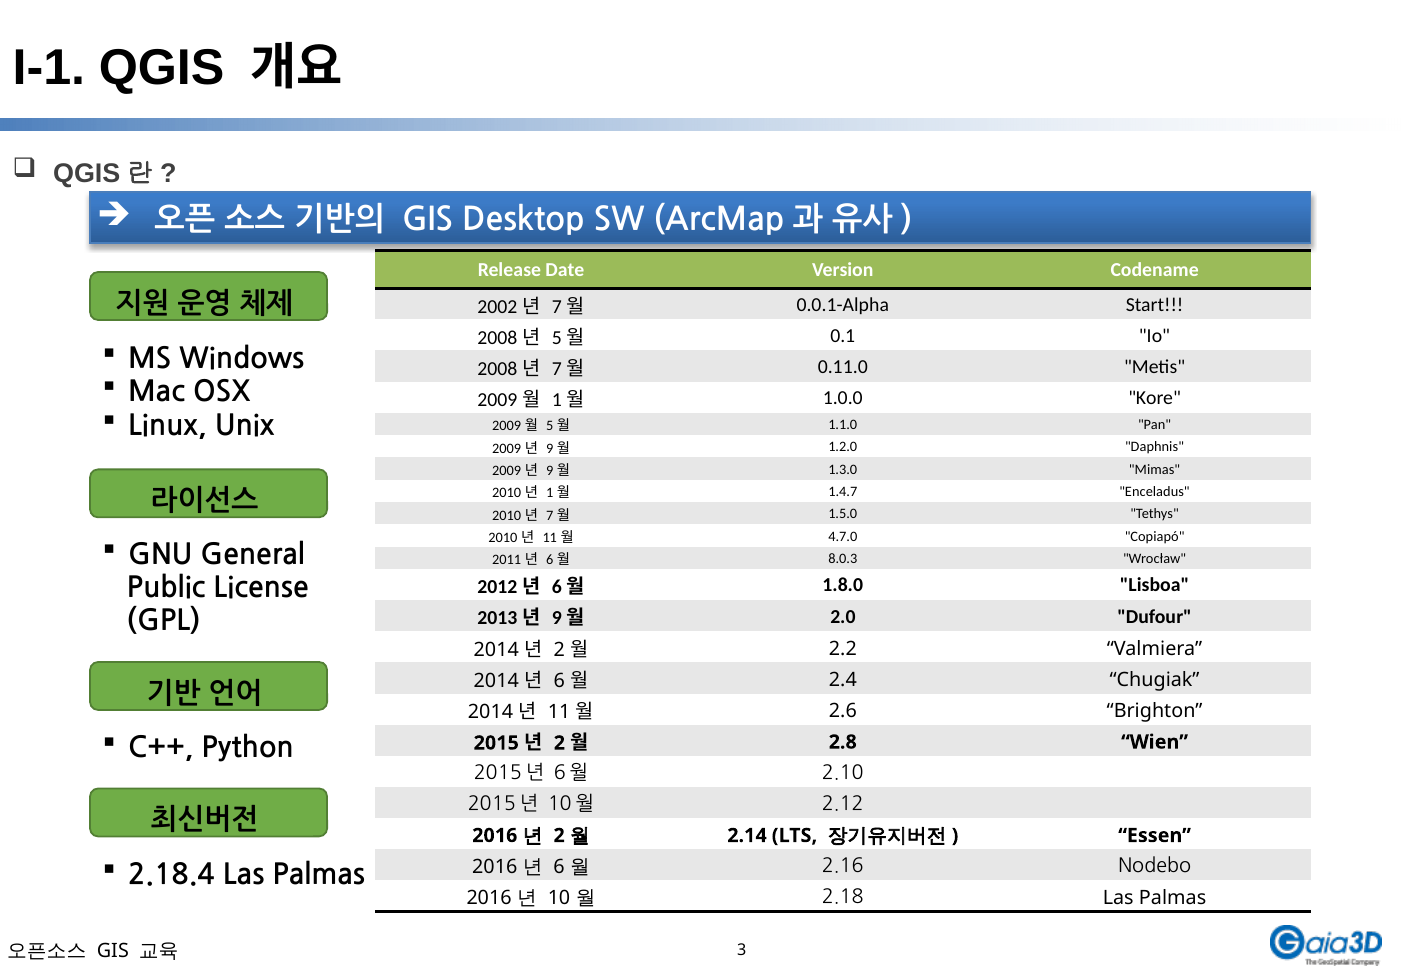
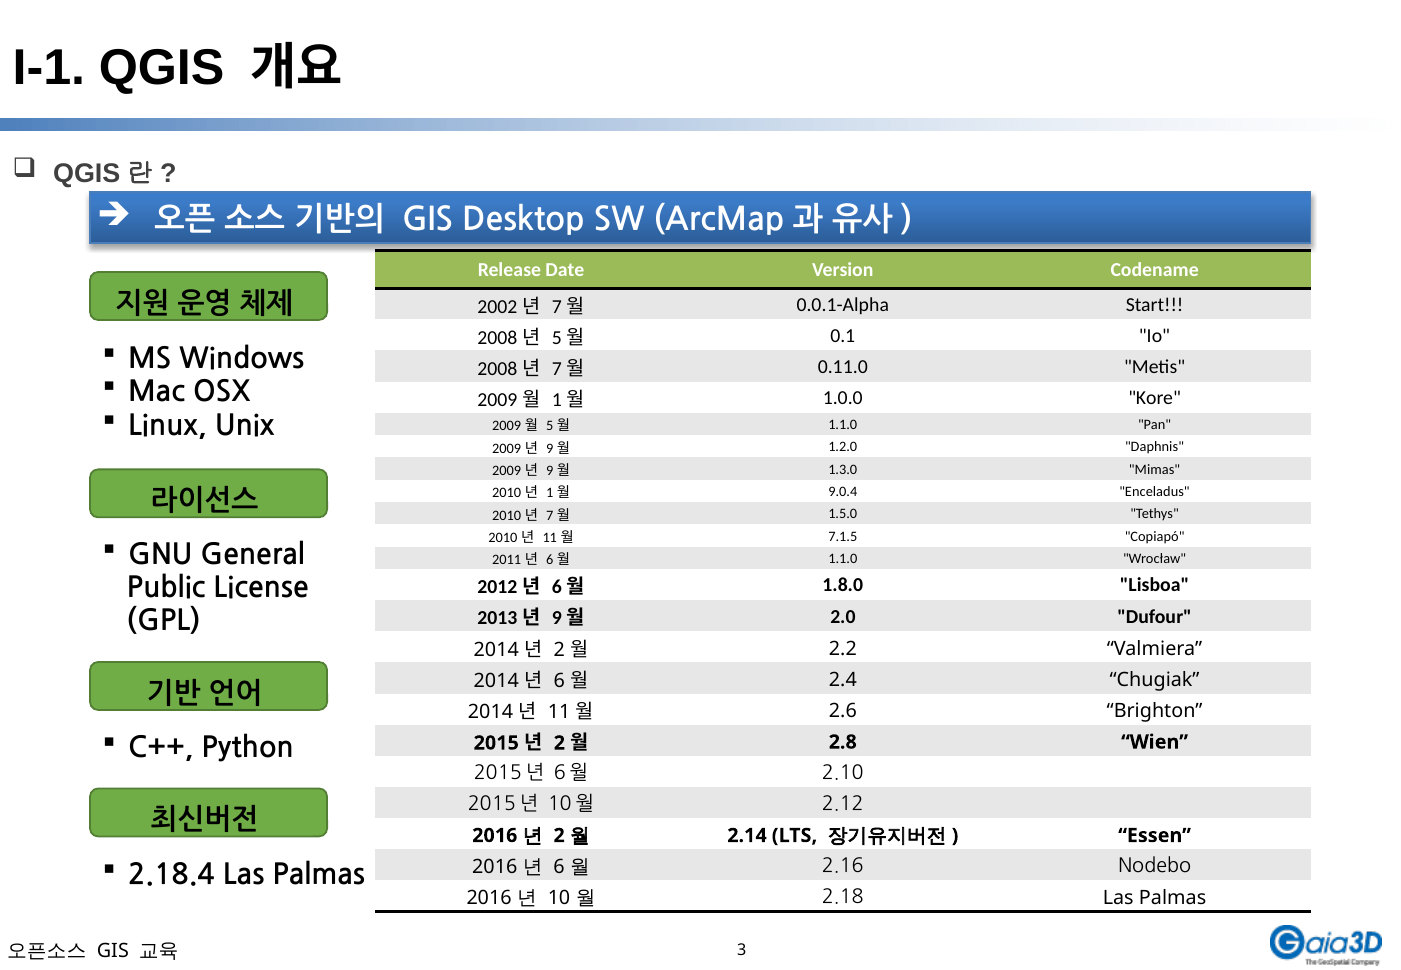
1.4.7: 1.4.7 -> 9.0.4
4.7.0: 4.7.0 -> 7.1.5
8.0.3 at (843, 559): 8.0.3 -> 1.1.0
